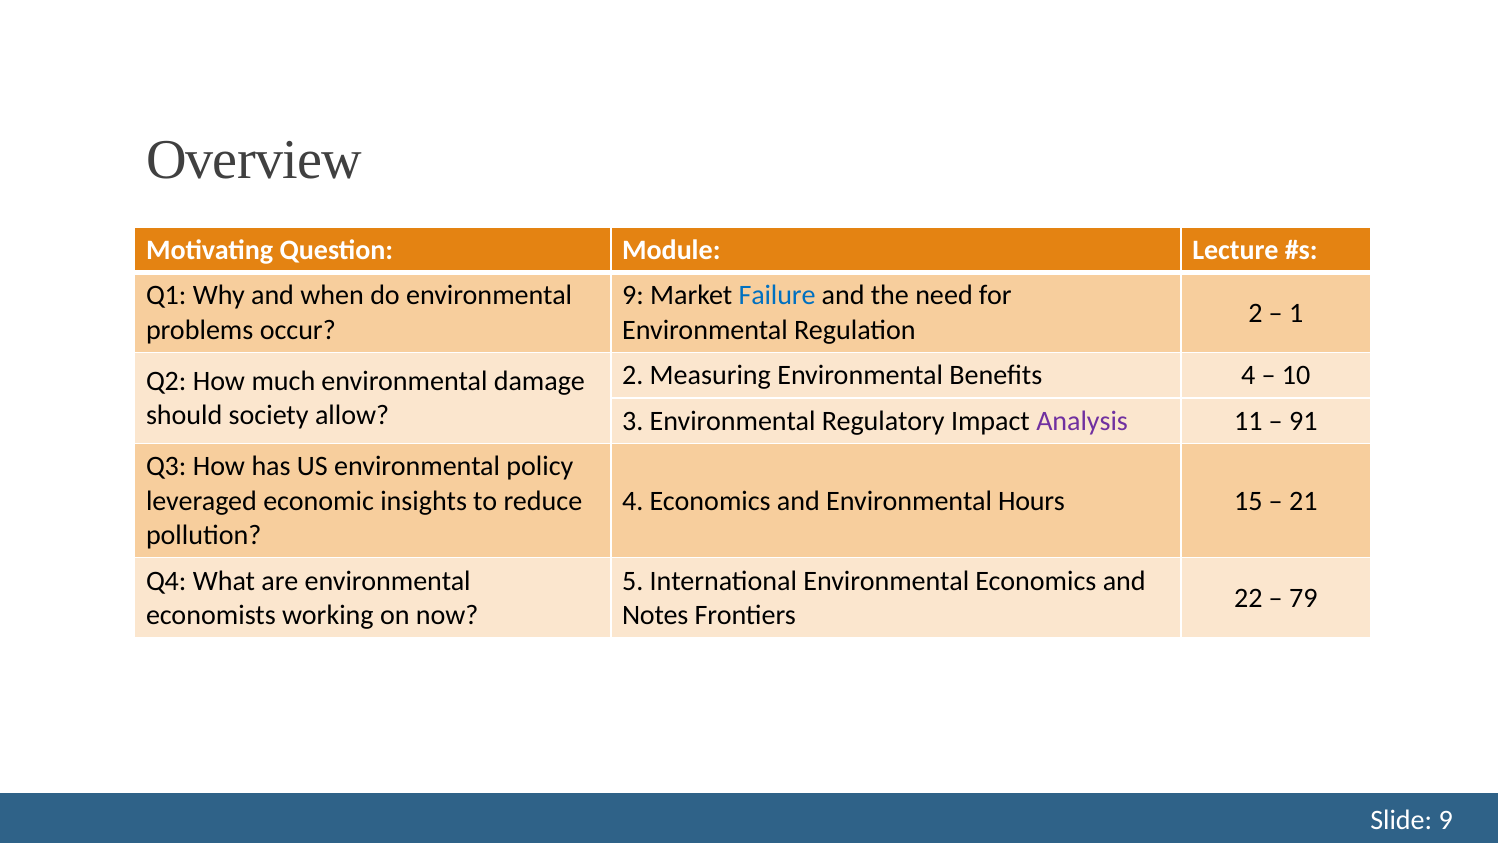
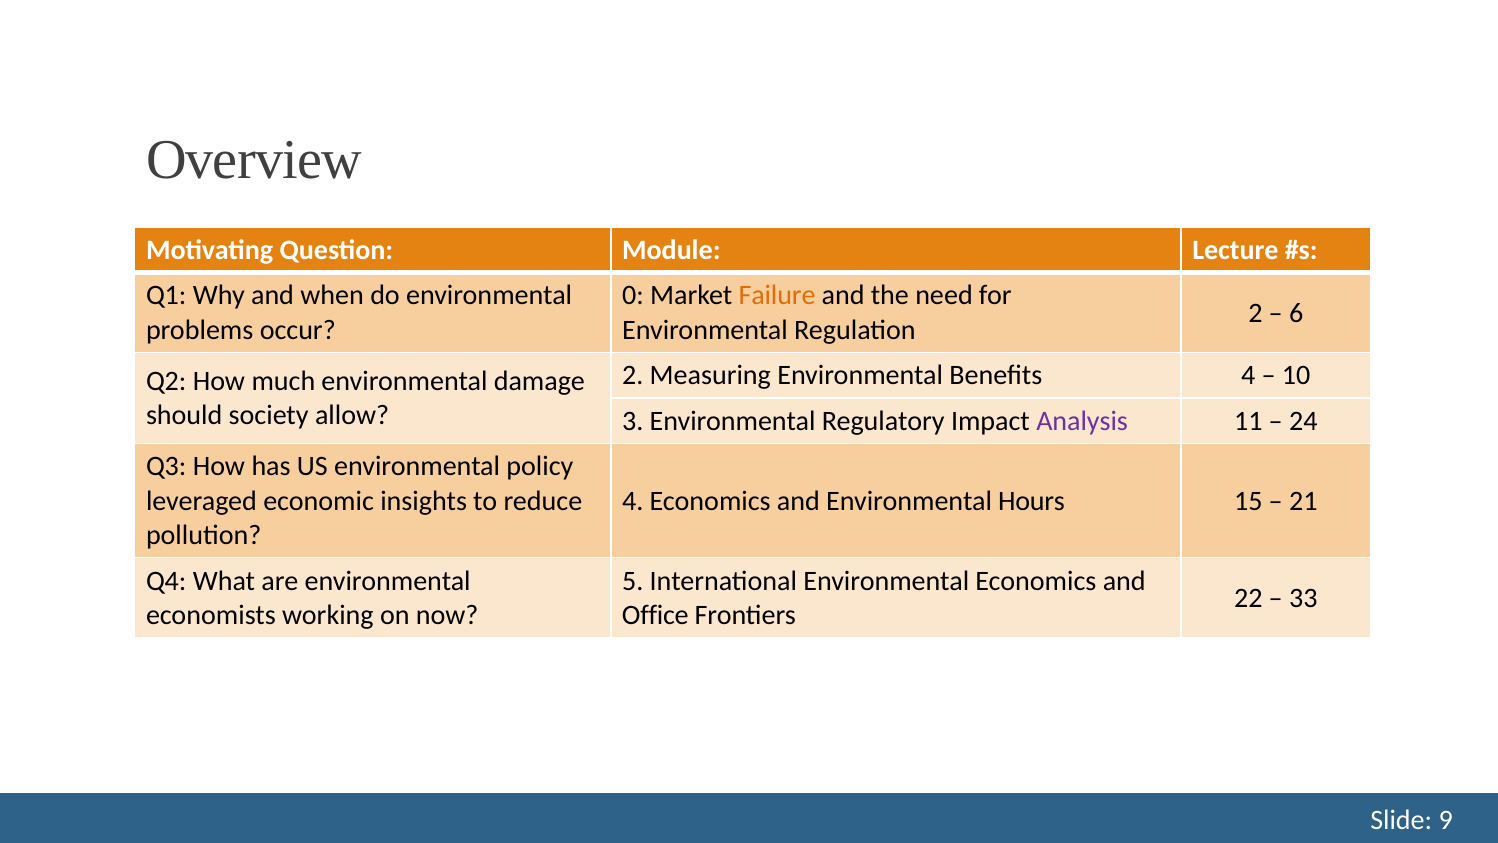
9 at (633, 296): 9 -> 0
Failure colour: blue -> orange
1: 1 -> 6
91: 91 -> 24
79: 79 -> 33
Notes: Notes -> Office
